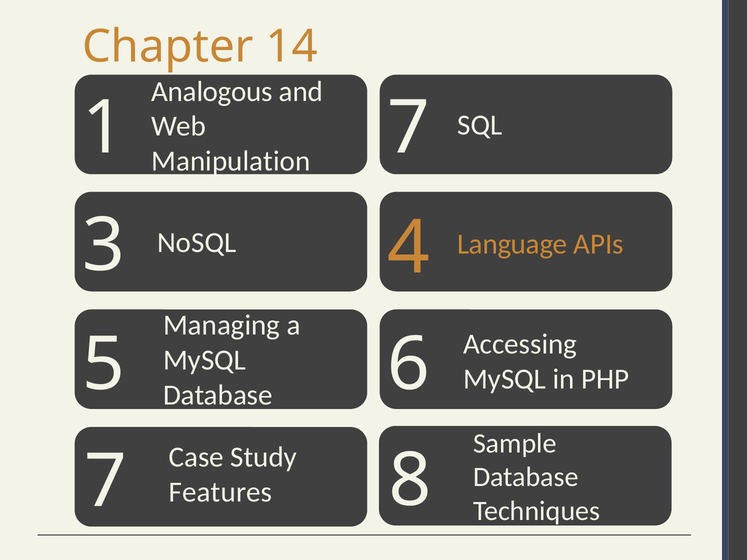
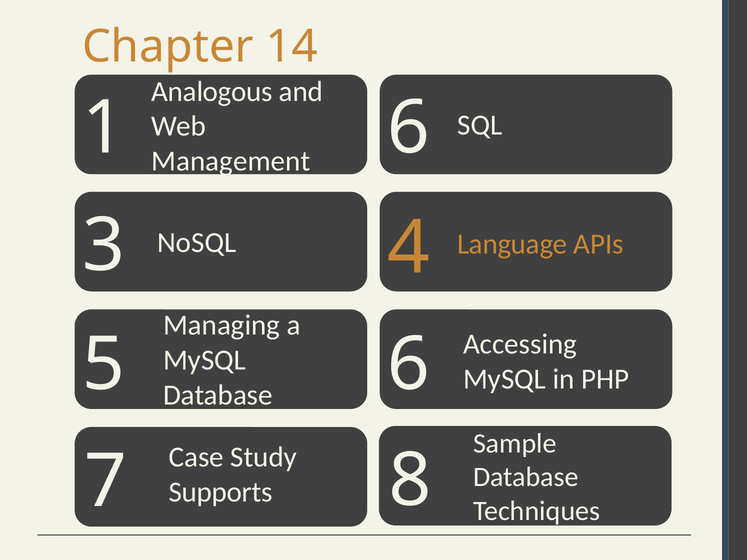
1 7: 7 -> 6
Manipulation: Manipulation -> Management
Features: Features -> Supports
